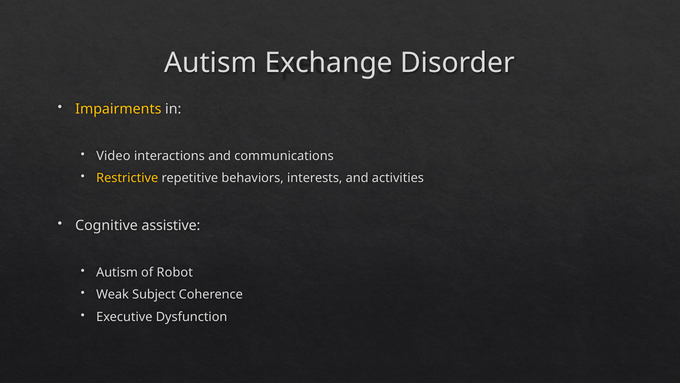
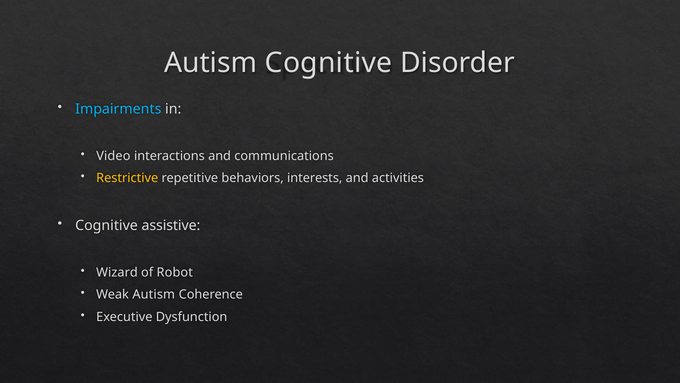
Autism Exchange: Exchange -> Cognitive
Impairments colour: yellow -> light blue
Autism at (117, 272): Autism -> Wizard
Weak Subject: Subject -> Autism
